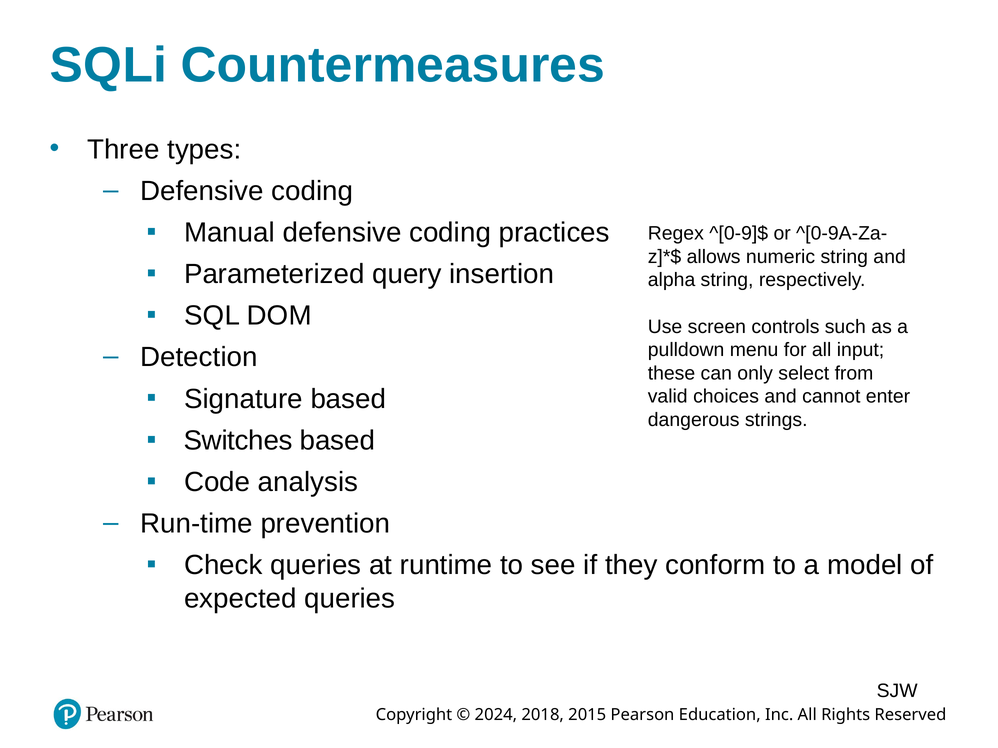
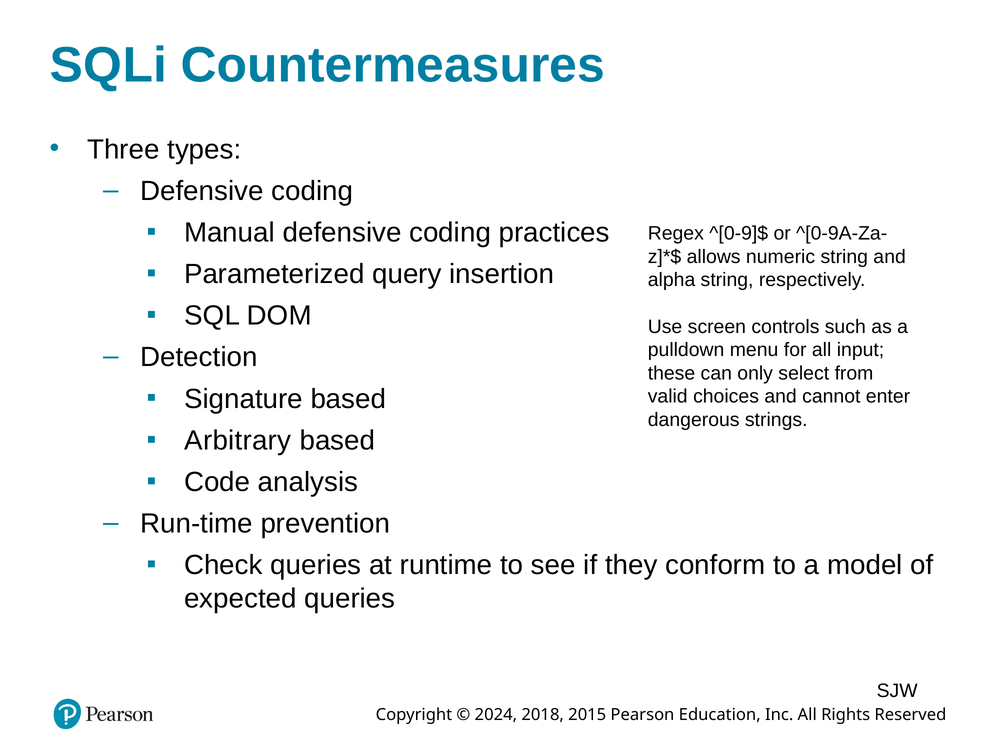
Switches: Switches -> Arbitrary
